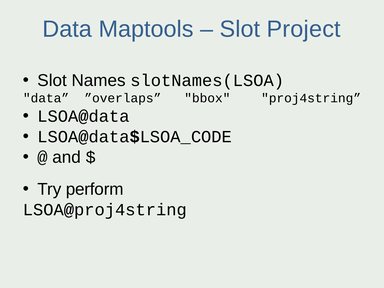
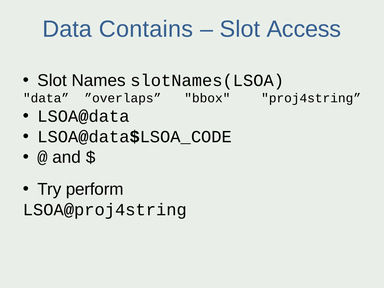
Maptools: Maptools -> Contains
Project: Project -> Access
